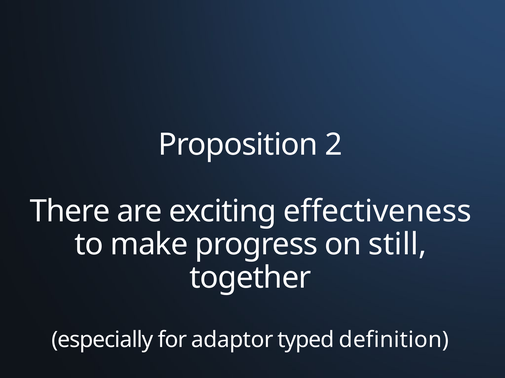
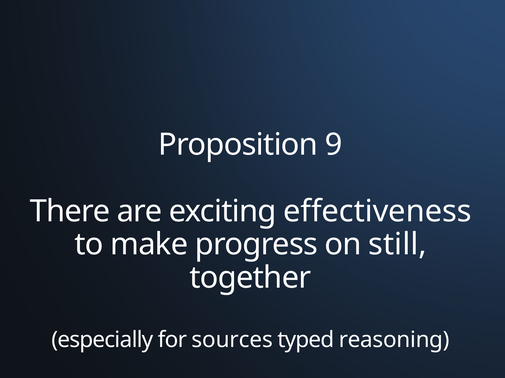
2: 2 -> 9
adaptor: adaptor -> sources
definition: definition -> reasoning
